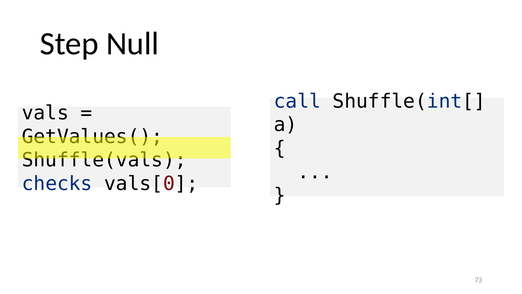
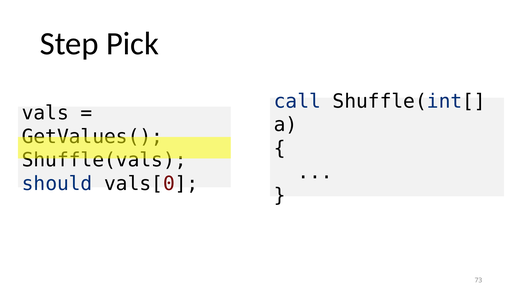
Null: Null -> Pick
checks: checks -> should
